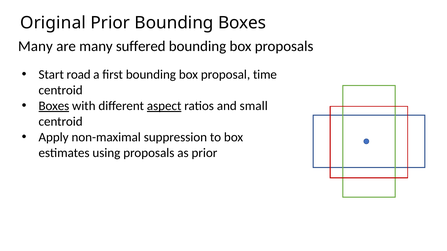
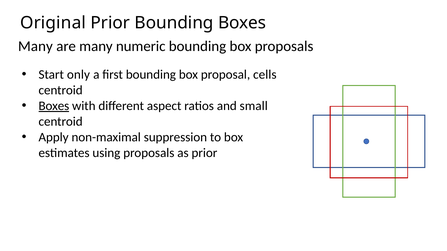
suffered: suffered -> numeric
road: road -> only
time: time -> cells
aspect underline: present -> none
